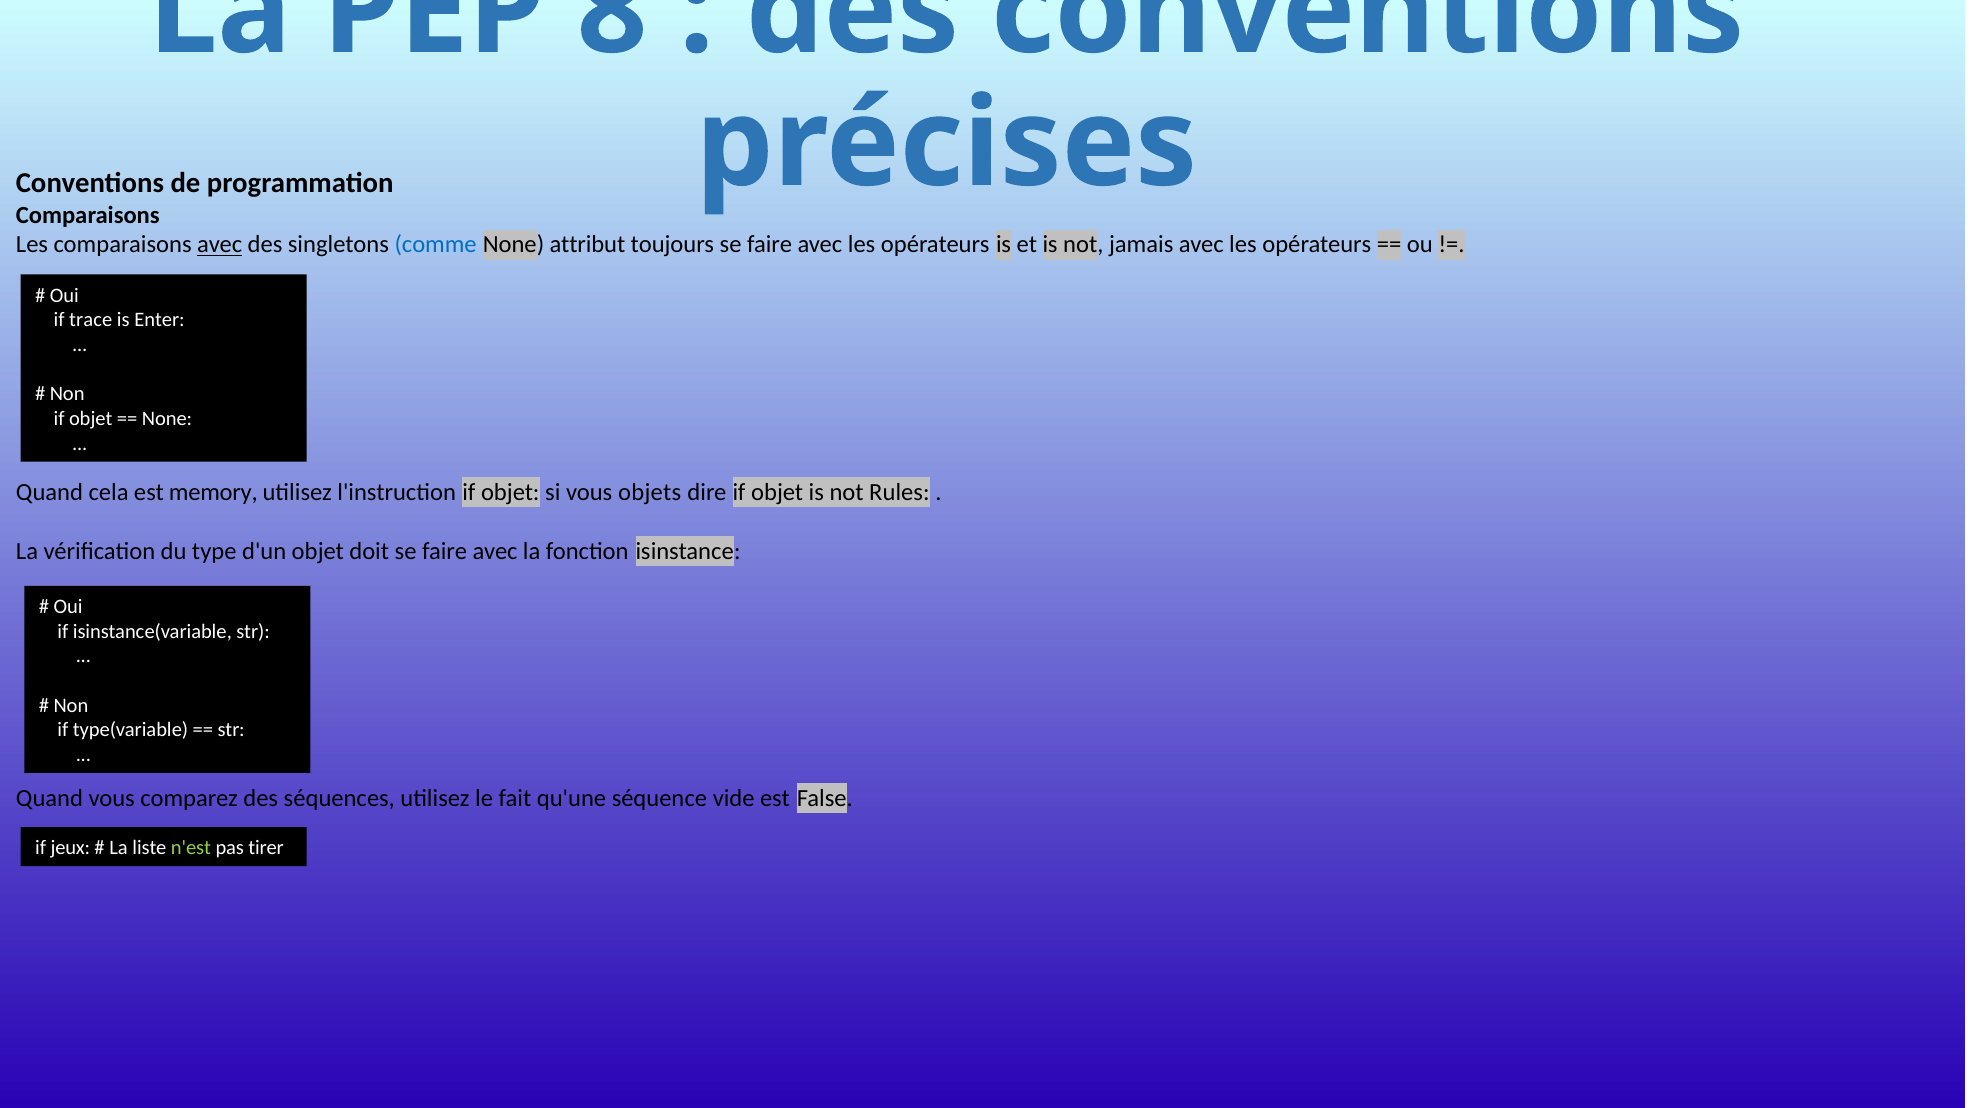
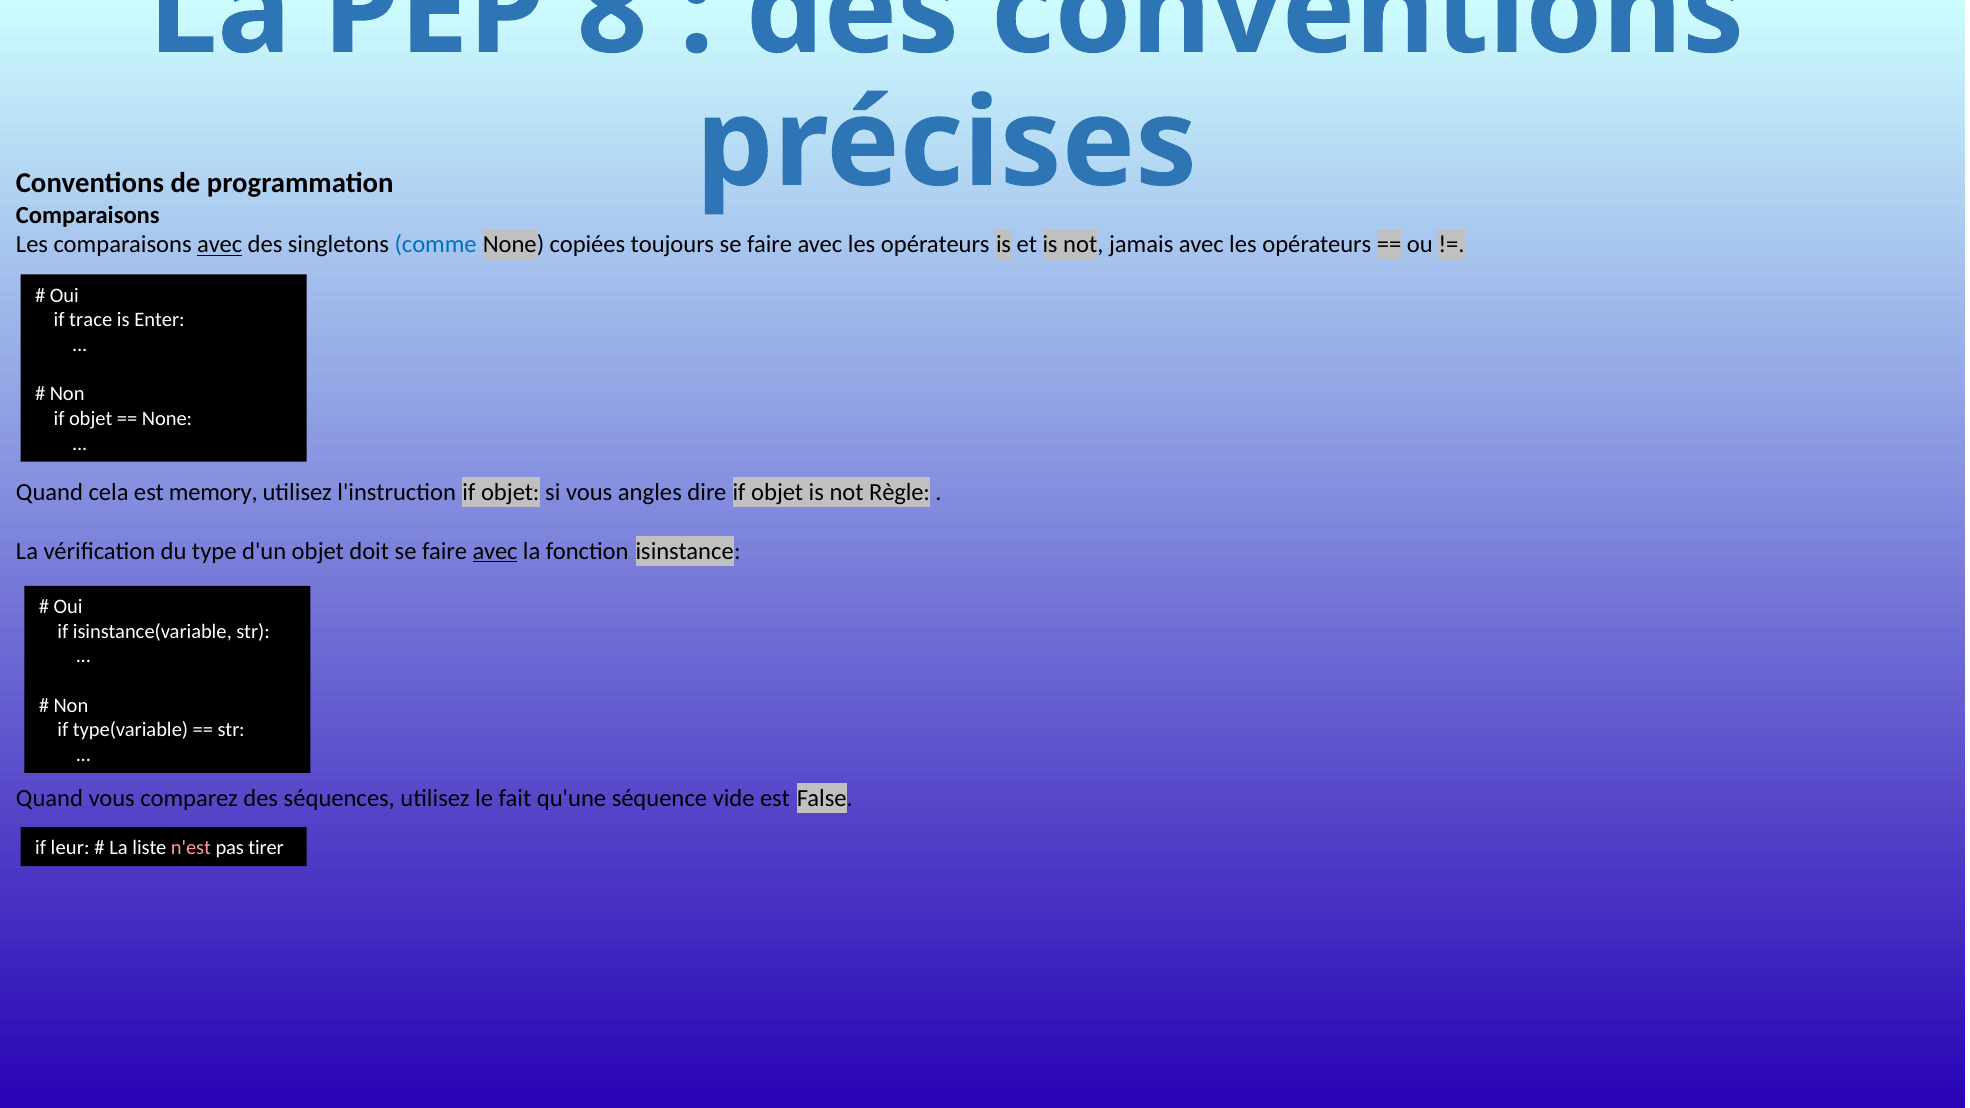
attribut: attribut -> copiées
objets: objets -> angles
Rules: Rules -> Règle
avec at (495, 551) underline: none -> present
jeux: jeux -> leur
n'est colour: light green -> pink
